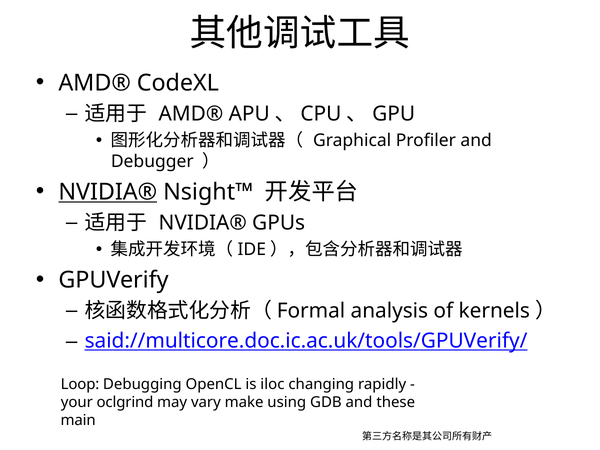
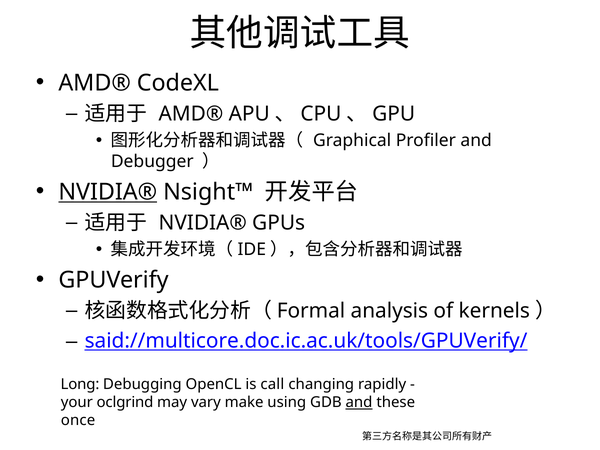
Loop: Loop -> Long
iloc: iloc -> call
and at (359, 402) underline: none -> present
main: main -> once
